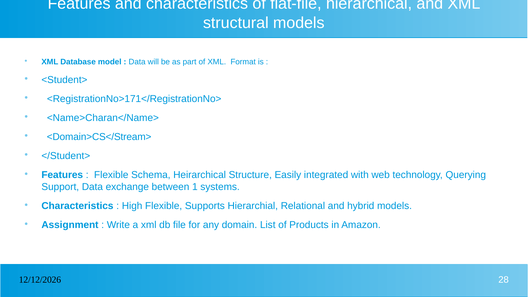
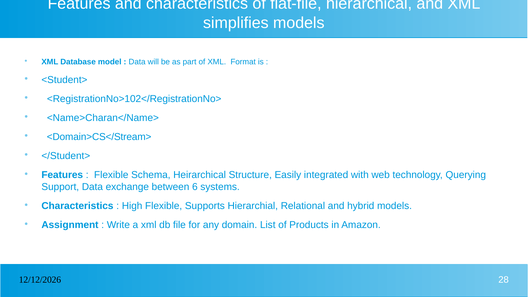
structural: structural -> simplifies
<RegistrationNo>171</RegistrationNo>: <RegistrationNo>171</RegistrationNo> -> <RegistrationNo>102</RegistrationNo>
1: 1 -> 6
